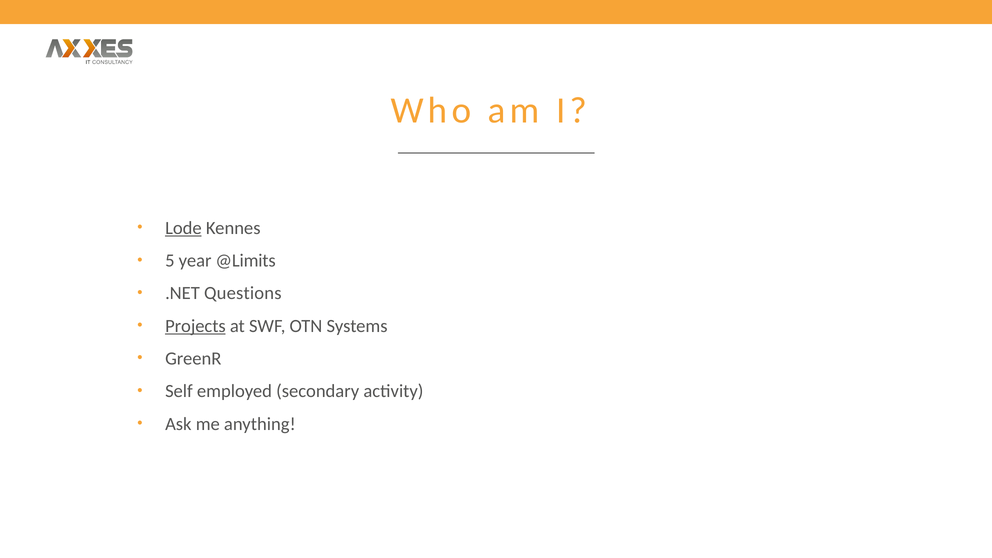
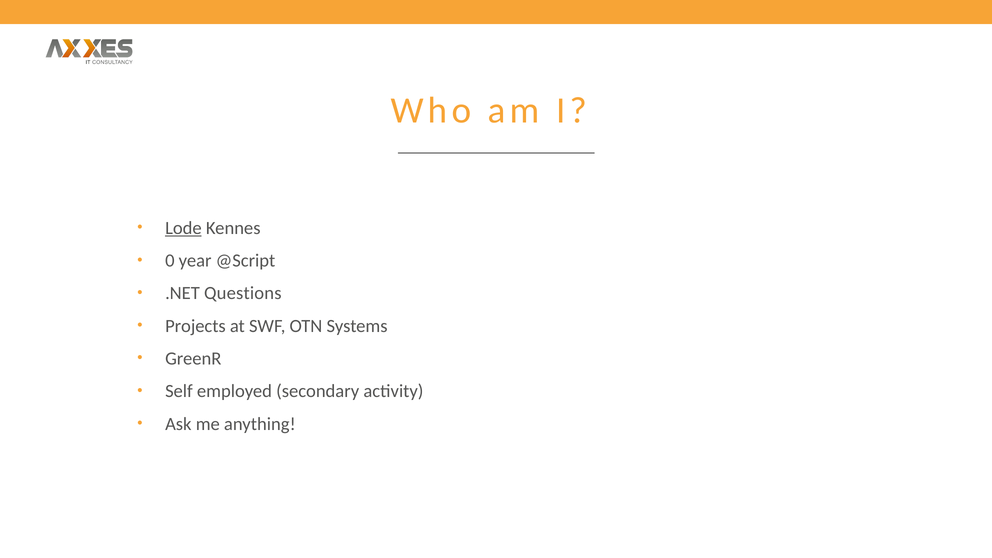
5: 5 -> 0
@Limits: @Limits -> @Script
Projects underline: present -> none
